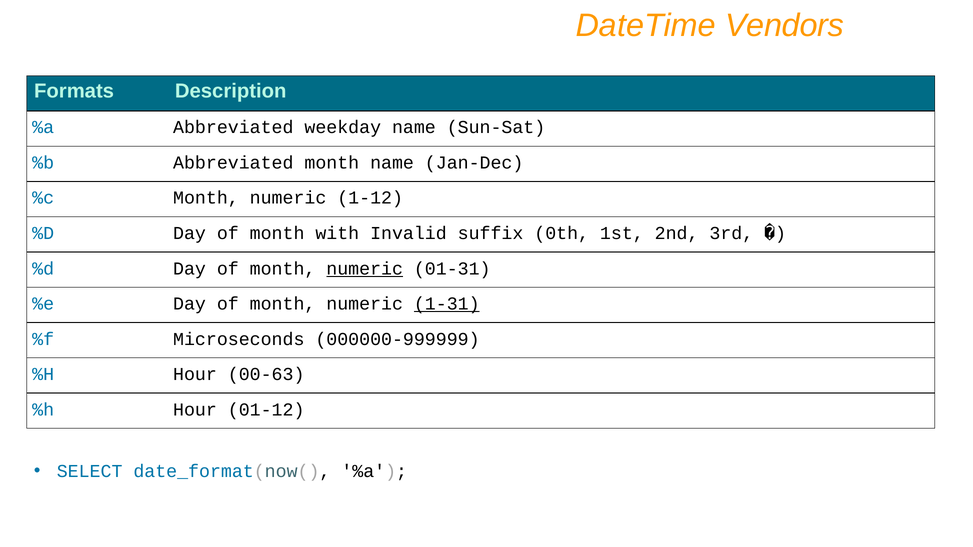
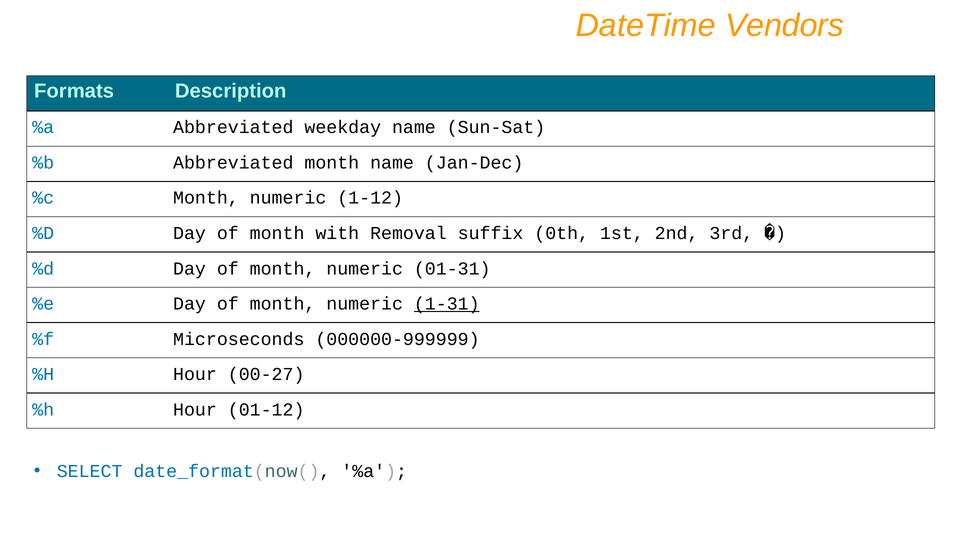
Invalid: Invalid -> Removal
numeric at (365, 269) underline: present -> none
00-63: 00-63 -> 00-27
